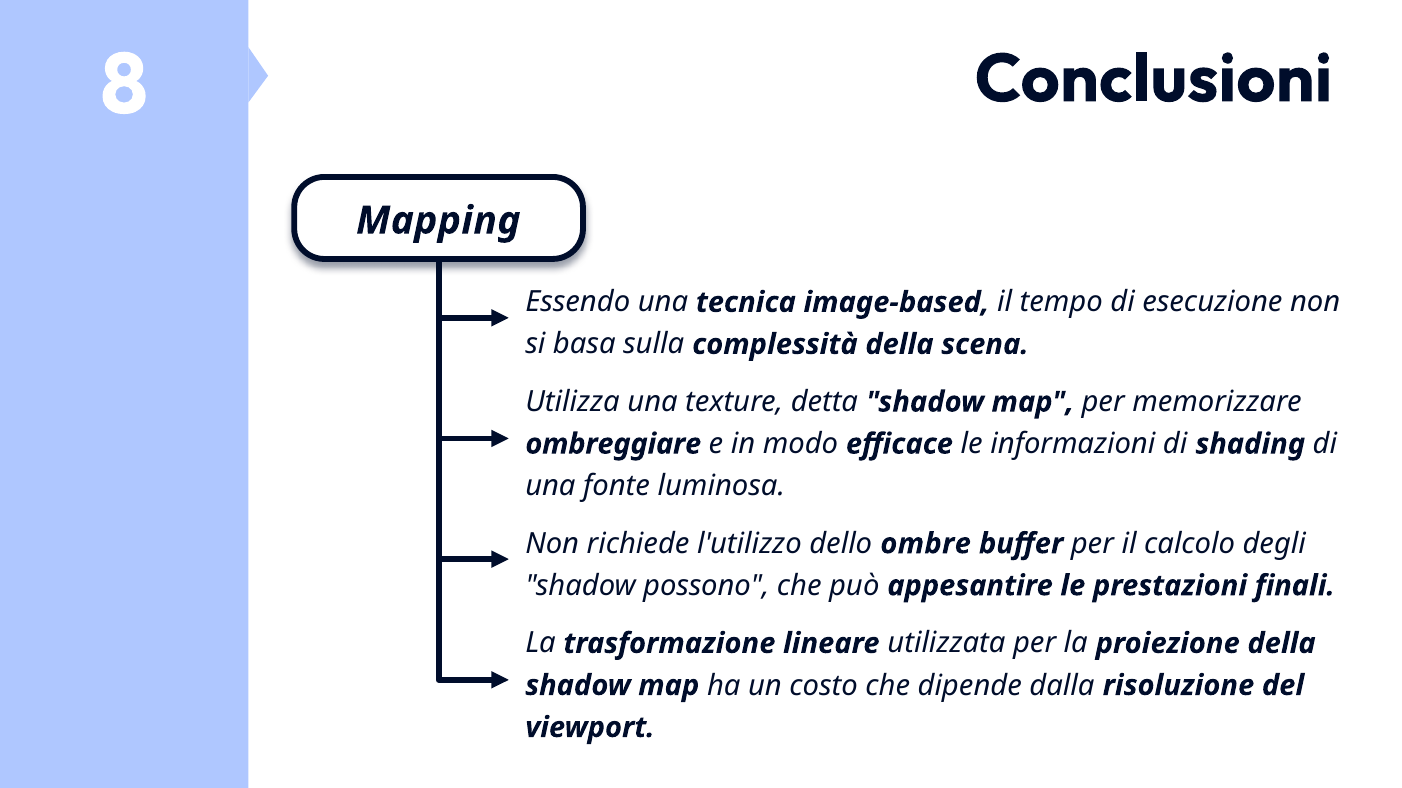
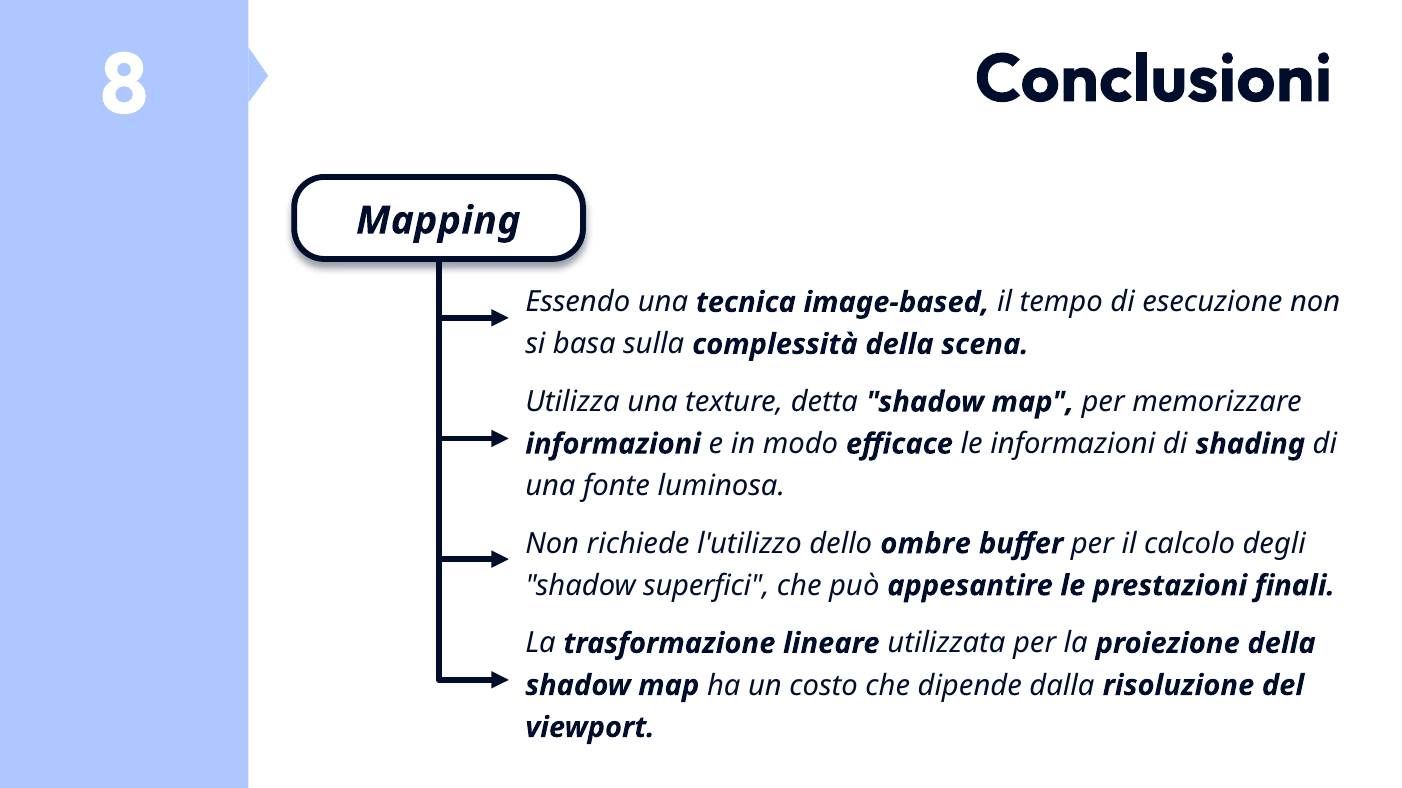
ombreggiare at (613, 444): ombreggiare -> informazioni
possono: possono -> superfici
